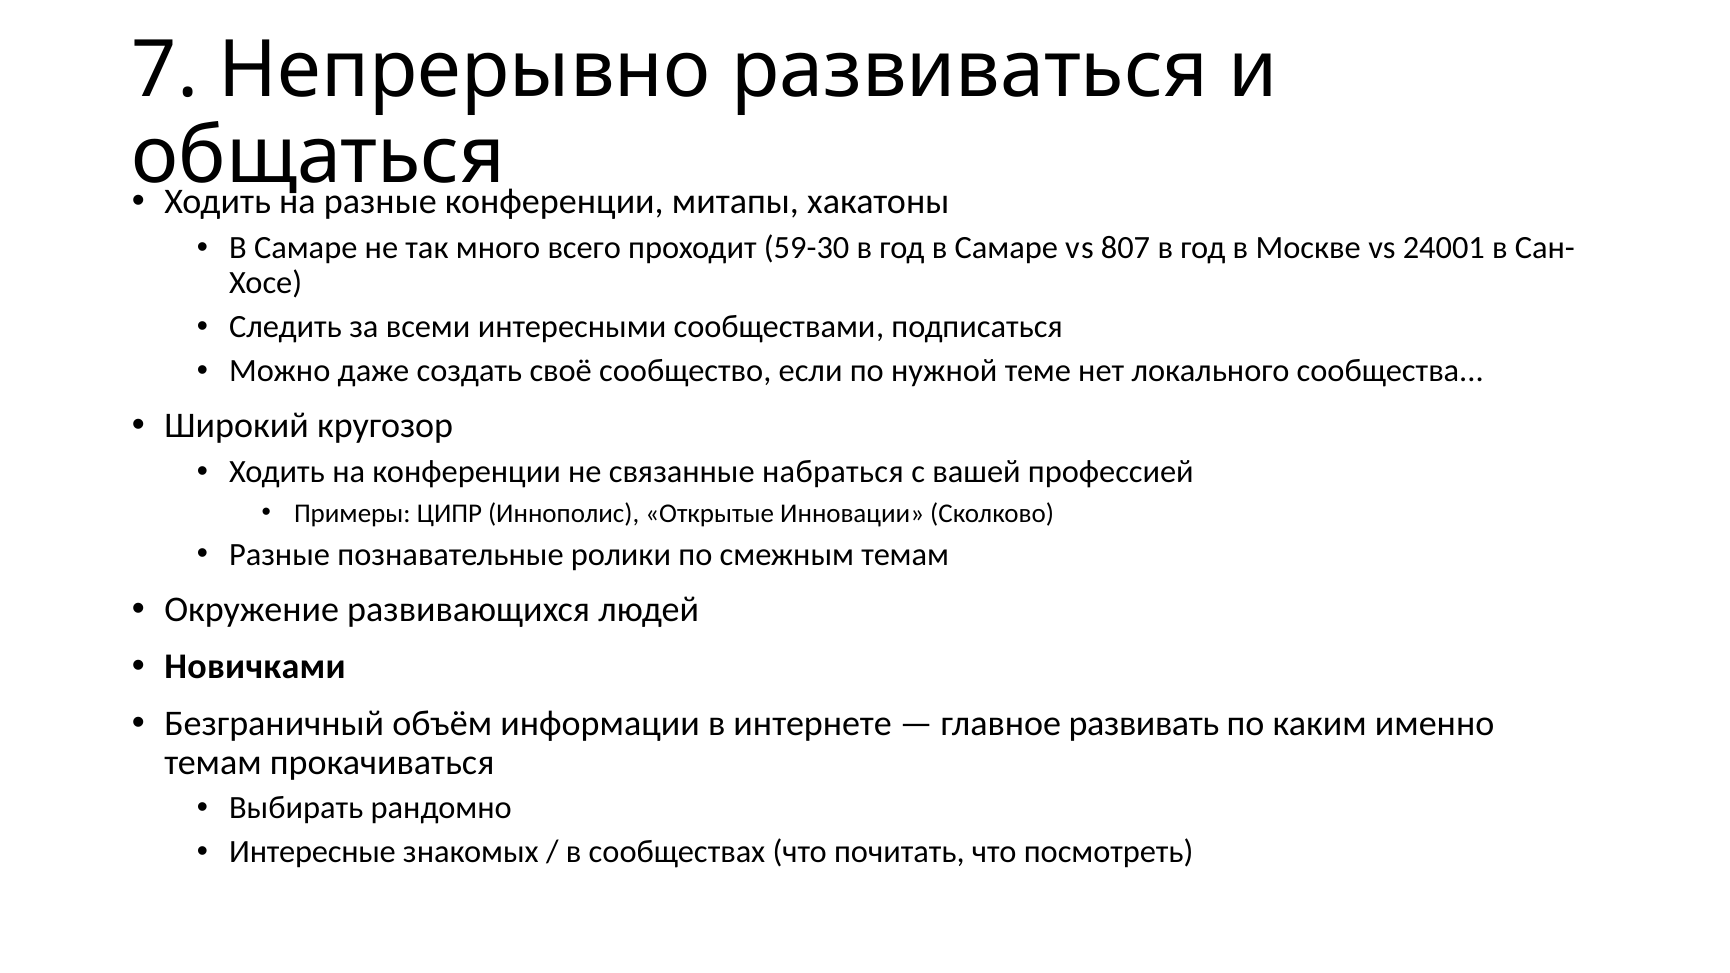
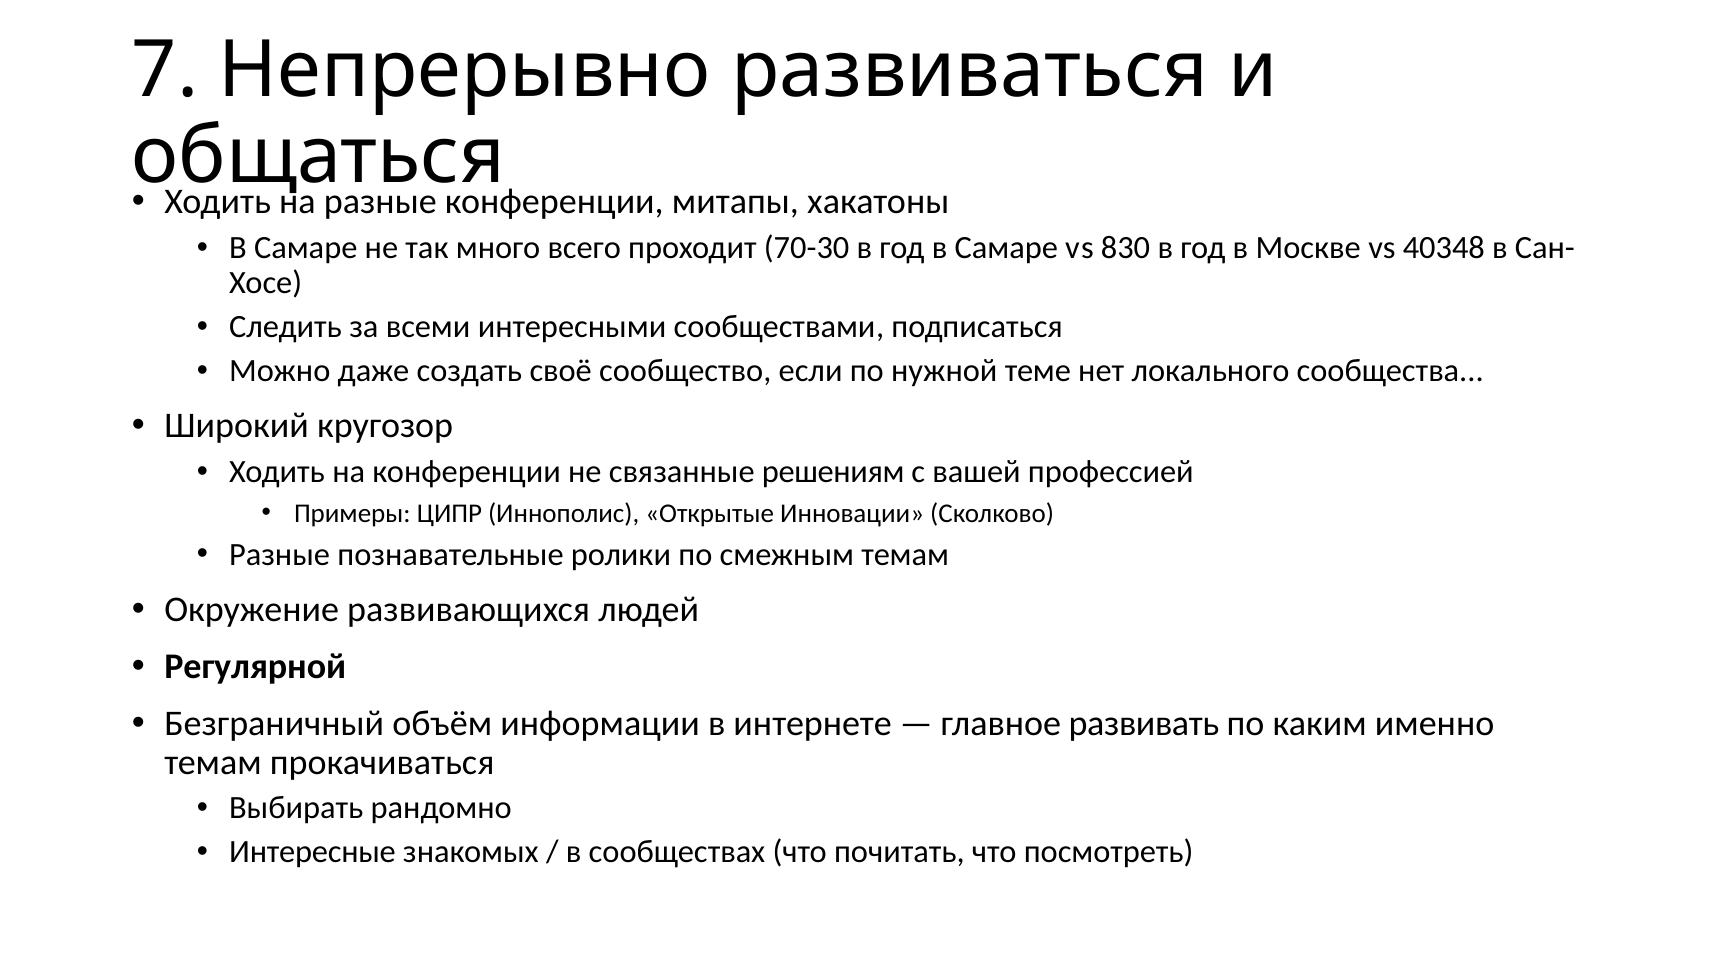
59-30: 59-30 -> 70-30
807: 807 -> 830
24001: 24001 -> 40348
набраться: набраться -> решениям
Новичками: Новичками -> Регулярной
